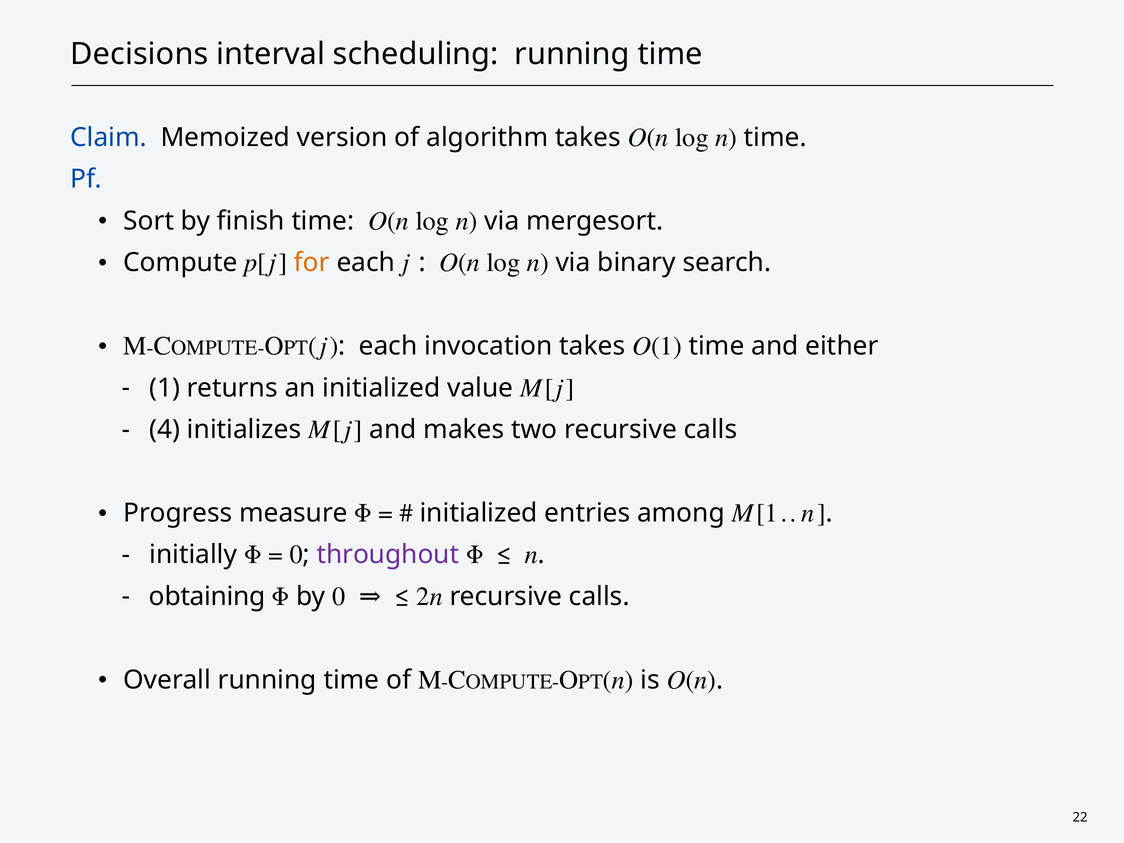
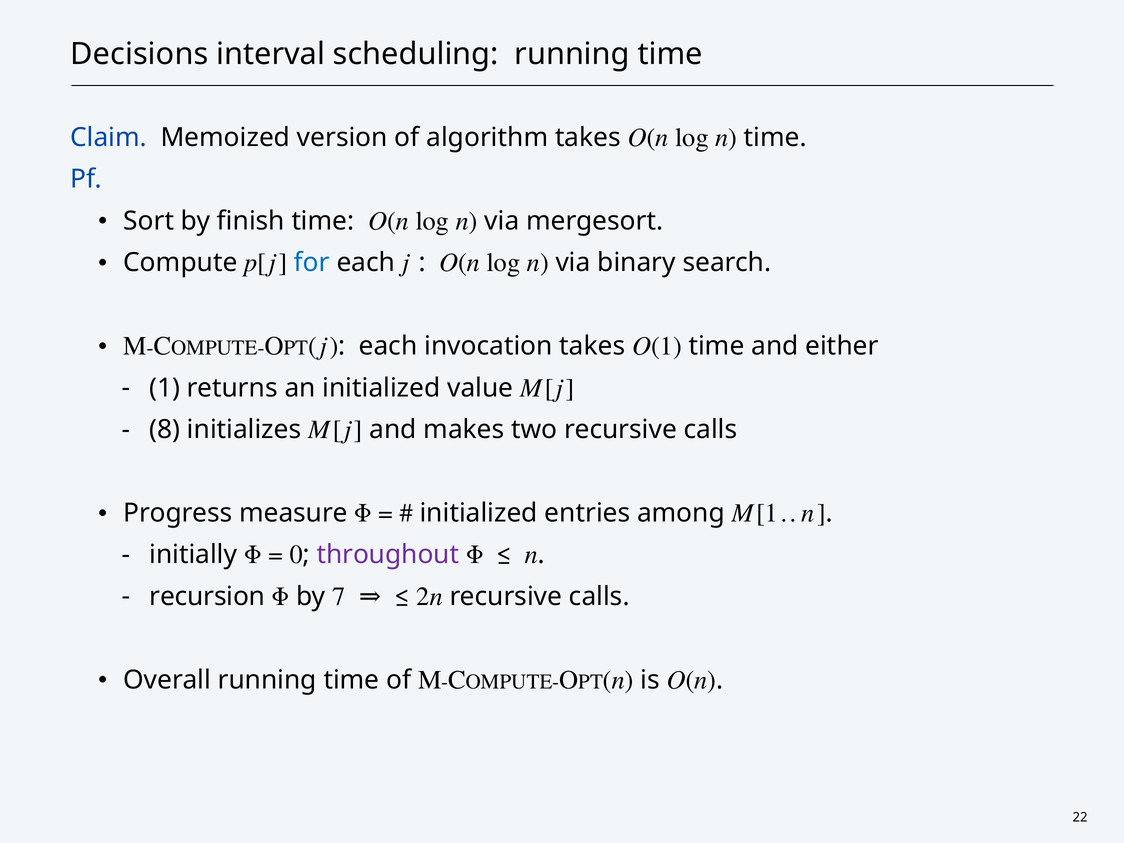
for colour: orange -> blue
4: 4 -> 8
obtaining: obtaining -> recursion
by 0: 0 -> 7
